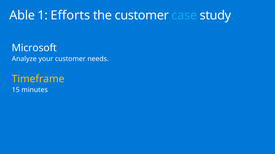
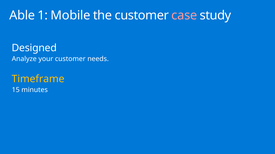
Efforts: Efforts -> Mobile
case colour: light blue -> pink
Microsoft: Microsoft -> Designed
